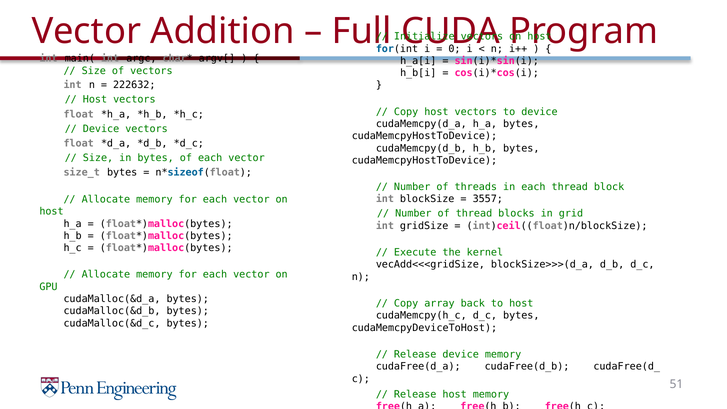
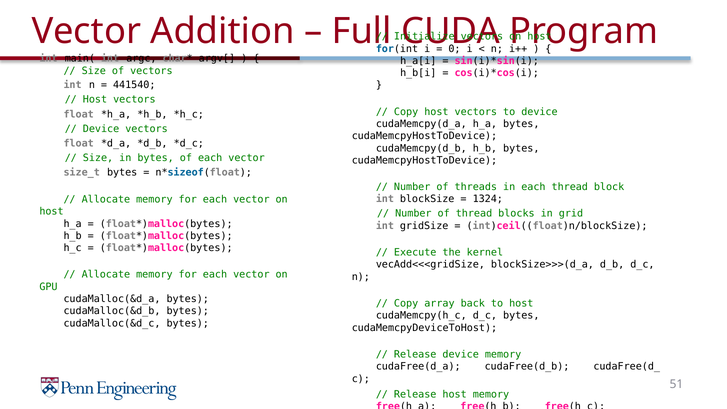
222632: 222632 -> 441540
3557: 3557 -> 1324
